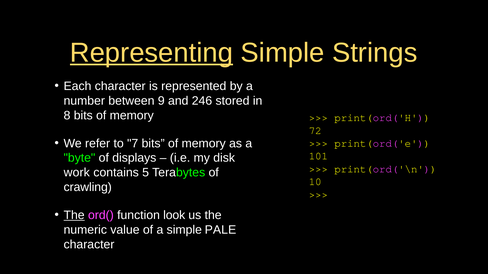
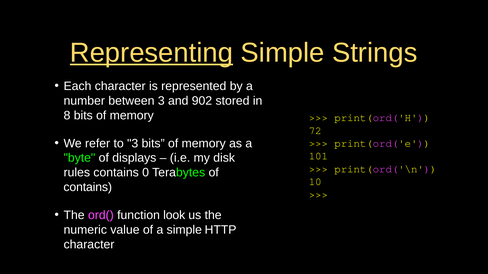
between 9: 9 -> 3
246: 246 -> 902
to 7: 7 -> 3
work: work -> rules
5: 5 -> 0
crawling at (88, 188): crawling -> contains
The at (74, 216) underline: present -> none
PALE: PALE -> HTTP
